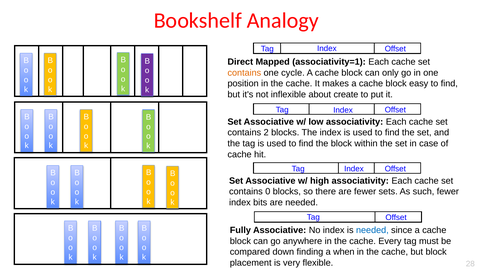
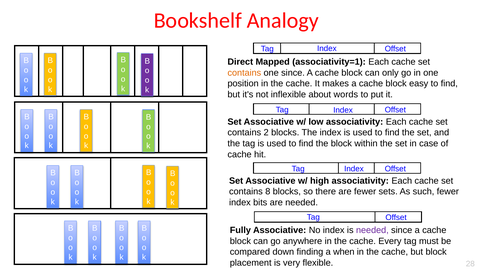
one cycle: cycle -> since
create: create -> words
0: 0 -> 8
needed at (372, 230) colour: blue -> purple
